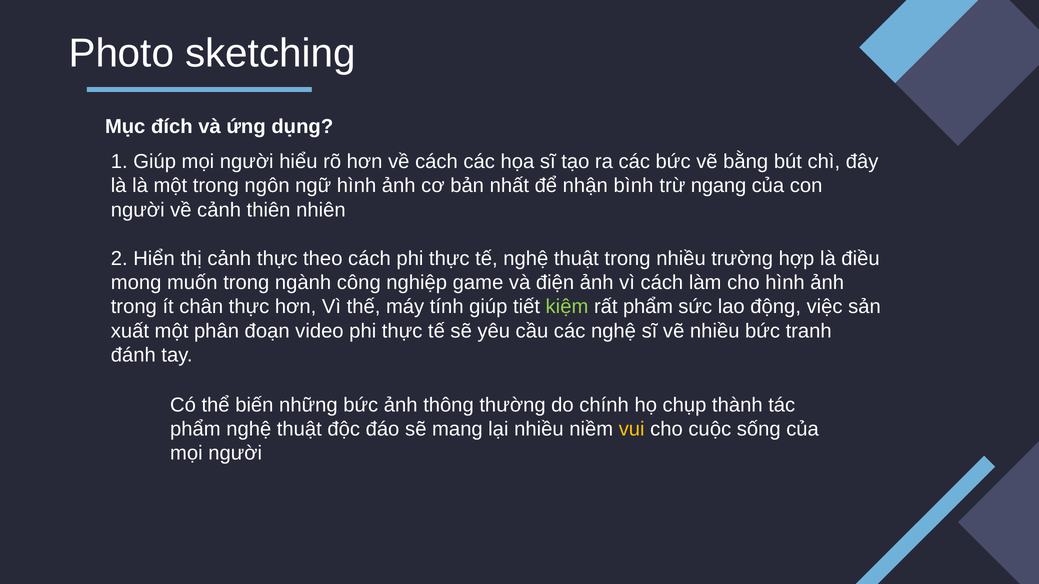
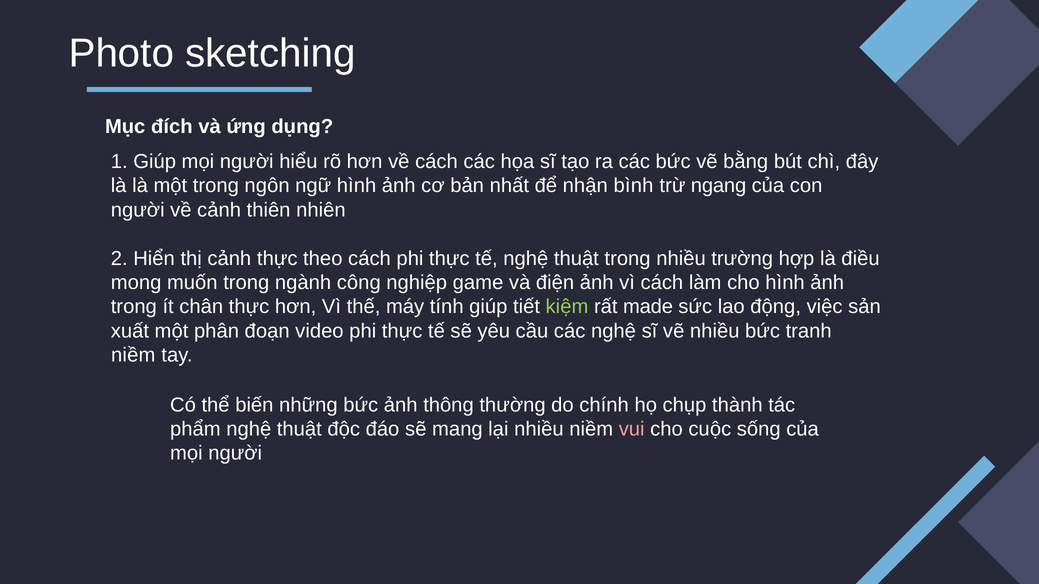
rất phẩm: phẩm -> made
đánh at (133, 356): đánh -> niềm
vui colour: yellow -> pink
